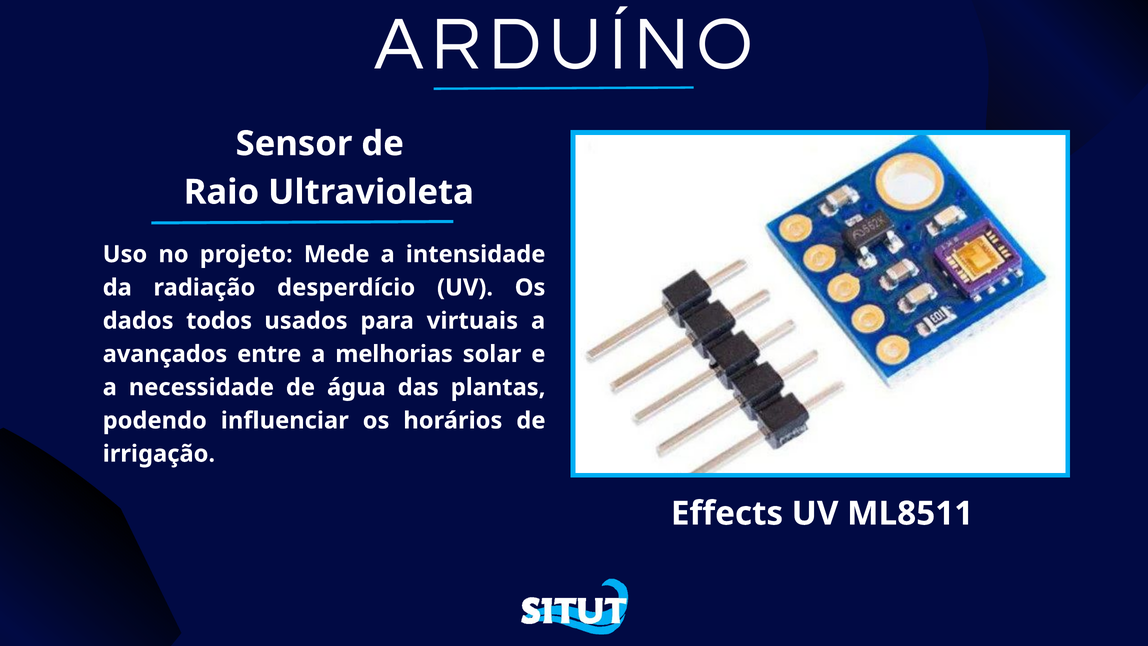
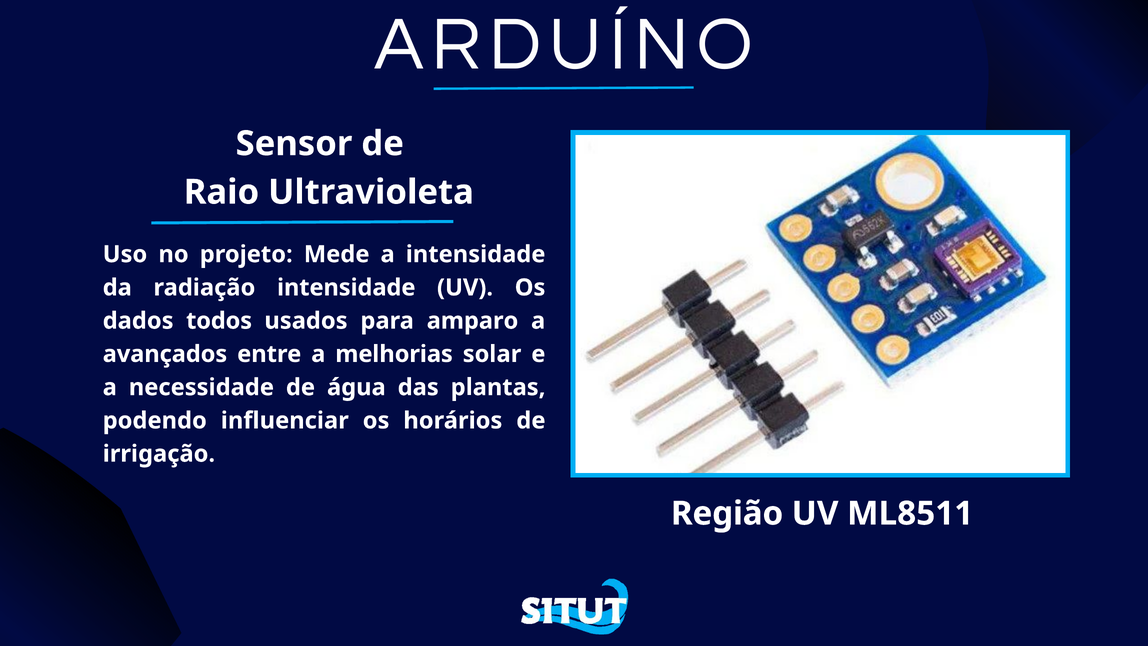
radiação desperdício: desperdício -> intensidade
virtuais: virtuais -> amparo
Effects: Effects -> Região
